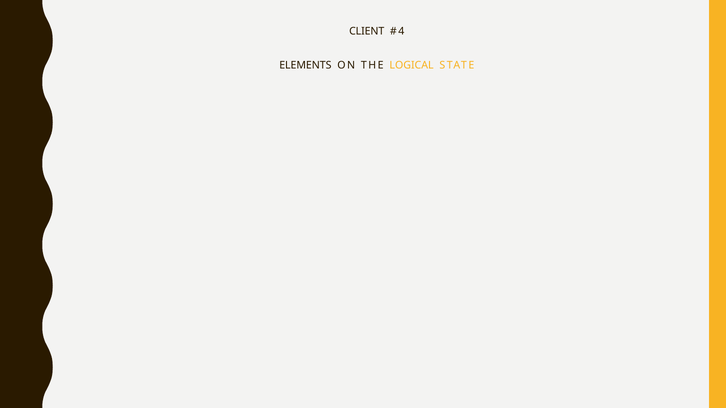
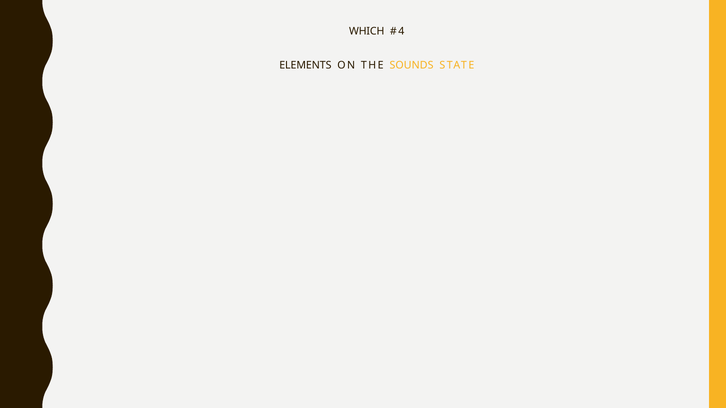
CLIENT: CLIENT -> WHICH
LOGICAL: LOGICAL -> SOUNDS
